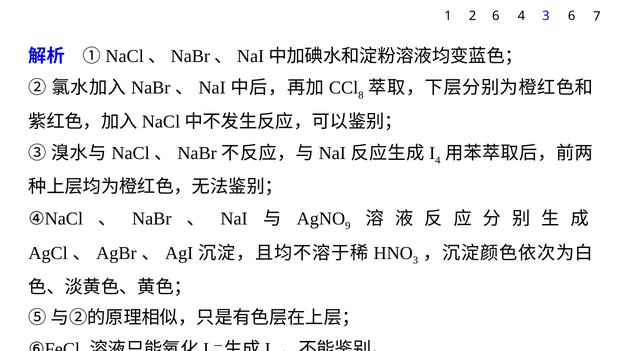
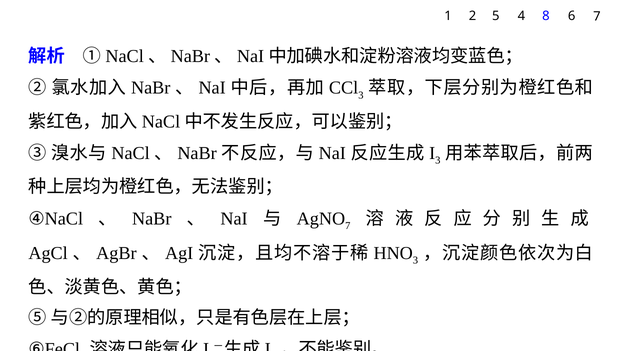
2 6: 6 -> 5
4 3: 3 -> 8
8 at (361, 95): 8 -> 3
4 at (438, 160): 4 -> 3
9 at (348, 226): 9 -> 7
